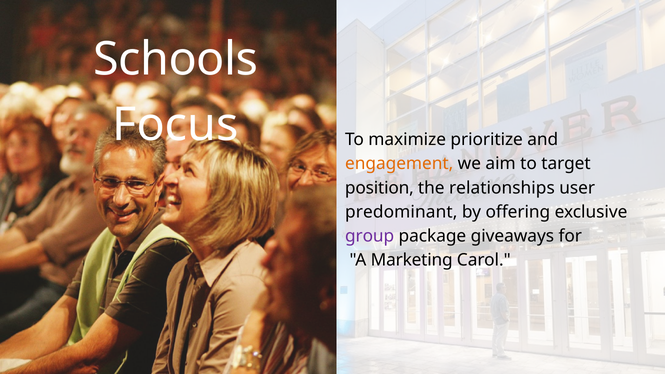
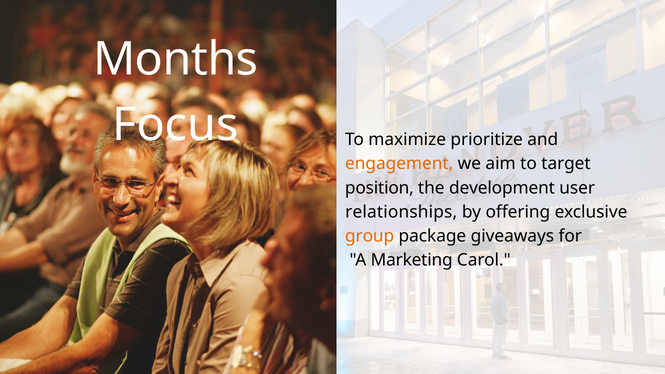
Schools: Schools -> Months
relationships: relationships -> development
predominant: predominant -> relationships
group colour: purple -> orange
